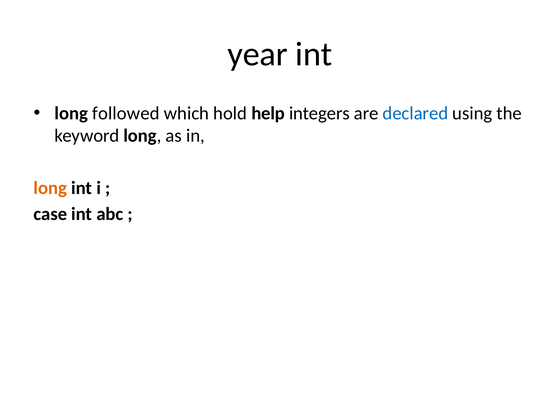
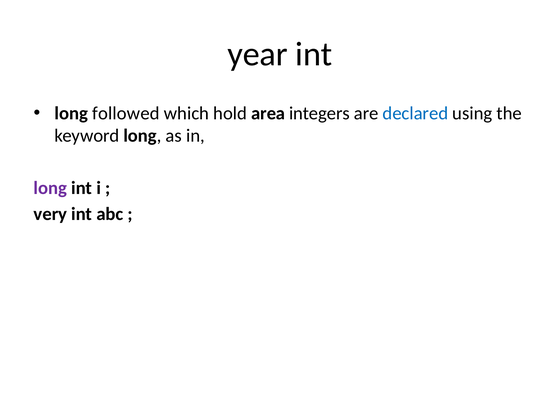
help: help -> area
long at (50, 188) colour: orange -> purple
case: case -> very
